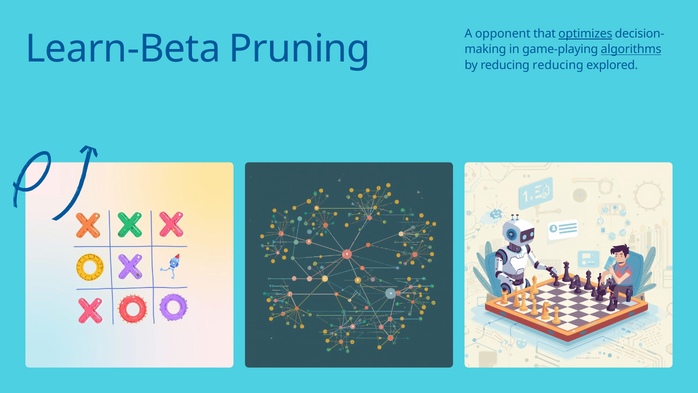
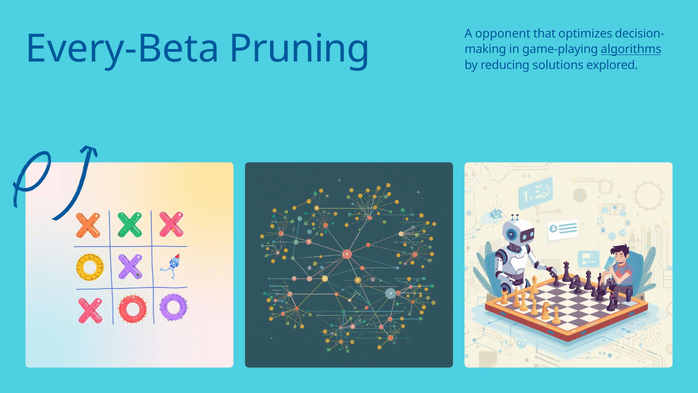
optimizes underline: present -> none
Learn-Beta: Learn-Beta -> Every-Beta
reducing reducing: reducing -> solutions
